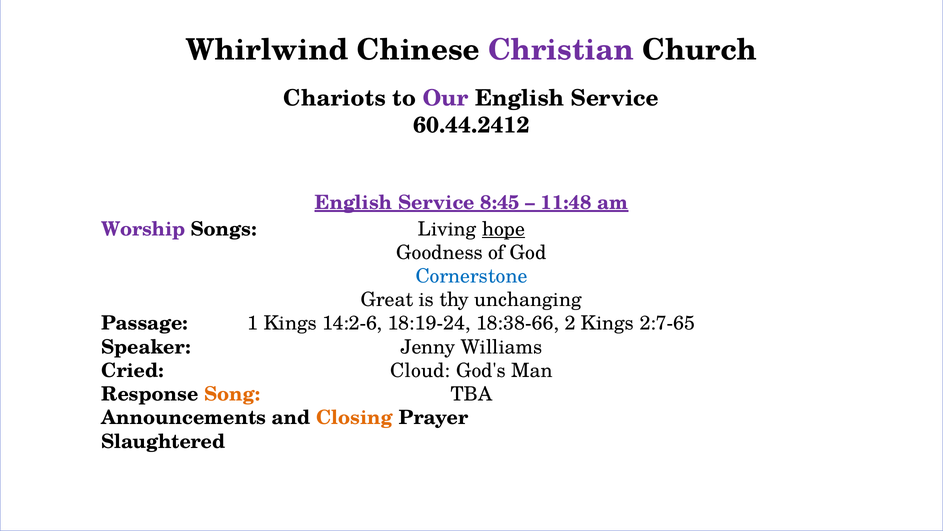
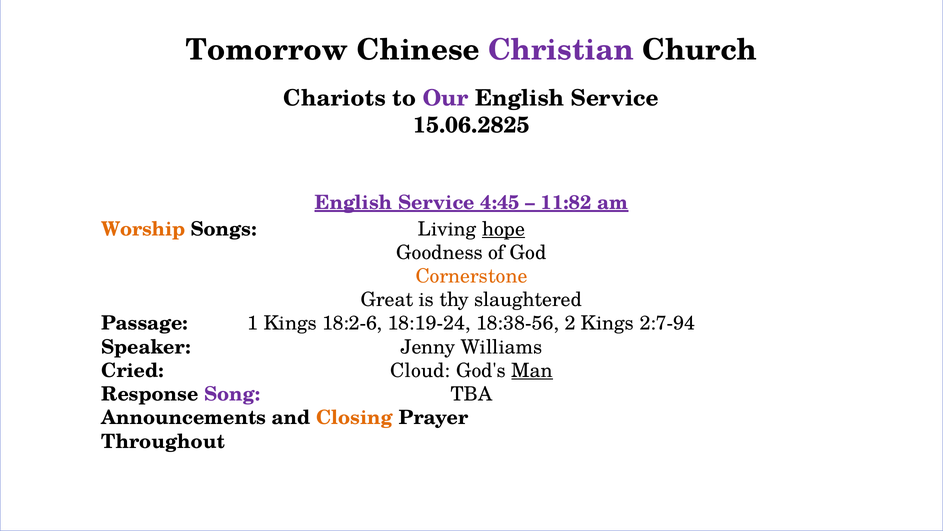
Whirlwind: Whirlwind -> Tomorrow
60.44.2412: 60.44.2412 -> 15.06.2825
8:45: 8:45 -> 4:45
11:48: 11:48 -> 11:82
Worship colour: purple -> orange
Cornerstone colour: blue -> orange
unchanging: unchanging -> slaughtered
14:2-6: 14:2-6 -> 18:2-6
18:38-66: 18:38-66 -> 18:38-56
2:7-65: 2:7-65 -> 2:7-94
Man underline: none -> present
Song colour: orange -> purple
Slaughtered: Slaughtered -> Throughout
